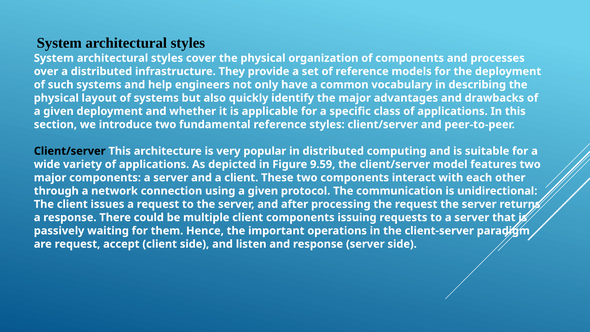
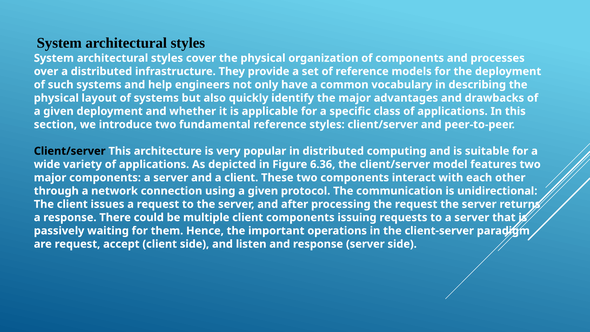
9.59: 9.59 -> 6.36
